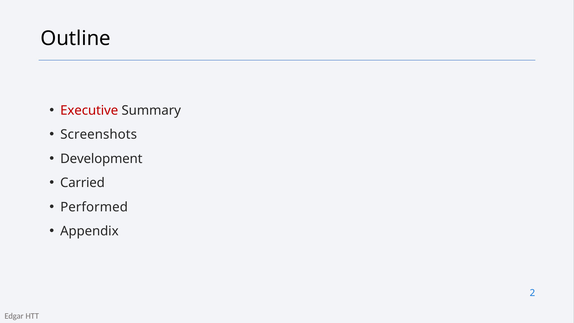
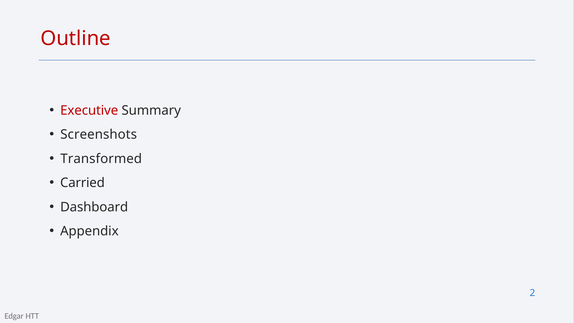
Outline colour: black -> red
Development: Development -> Transformed
Performed: Performed -> Dashboard
